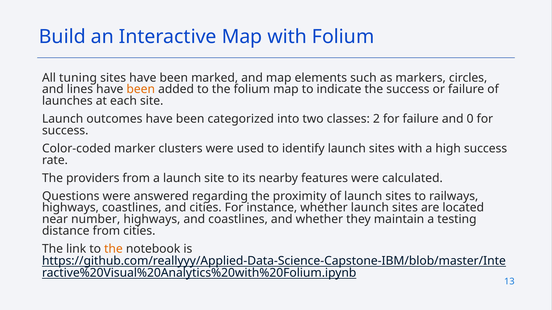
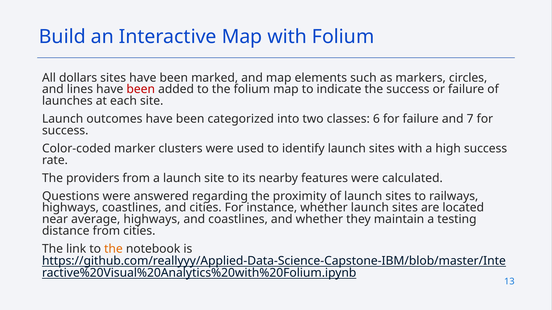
tuning: tuning -> dollars
been at (141, 89) colour: orange -> red
2: 2 -> 6
0: 0 -> 7
number: number -> average
